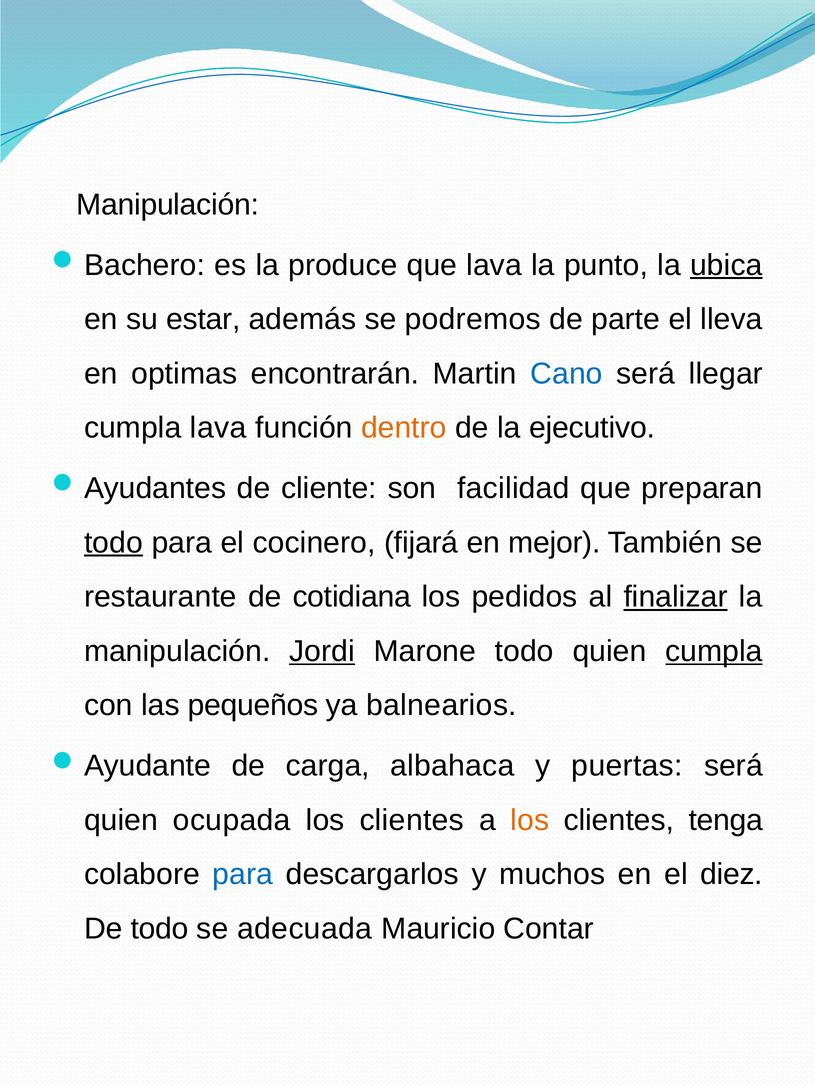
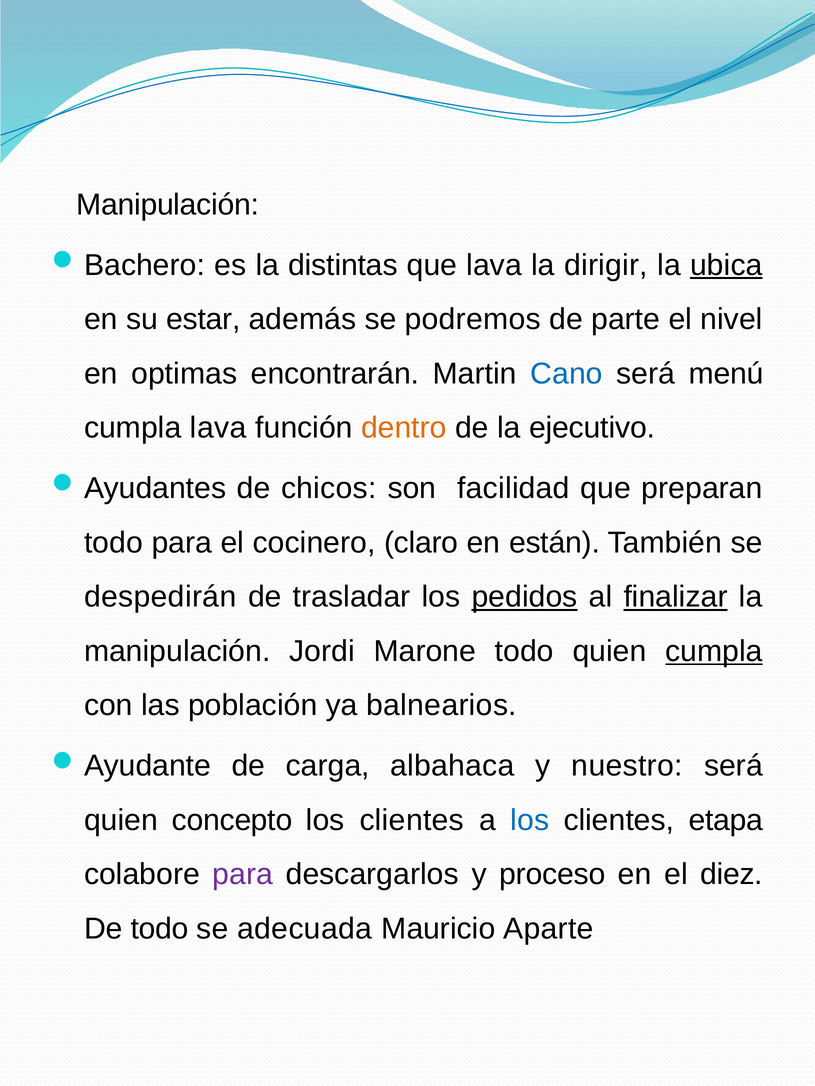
produce: produce -> distintas
punto: punto -> dirigir
lleva: lleva -> nivel
llegar: llegar -> menú
cliente: cliente -> chicos
todo at (113, 543) underline: present -> none
fijará: fijará -> claro
mejor: mejor -> están
restaurante: restaurante -> despedirán
cotidiana: cotidiana -> trasladar
pedidos underline: none -> present
Jordi underline: present -> none
pequeños: pequeños -> población
puertas: puertas -> nuestro
ocupada: ocupada -> concepto
los at (530, 821) colour: orange -> blue
tenga: tenga -> etapa
para at (243, 875) colour: blue -> purple
muchos: muchos -> proceso
Contar: Contar -> Aparte
